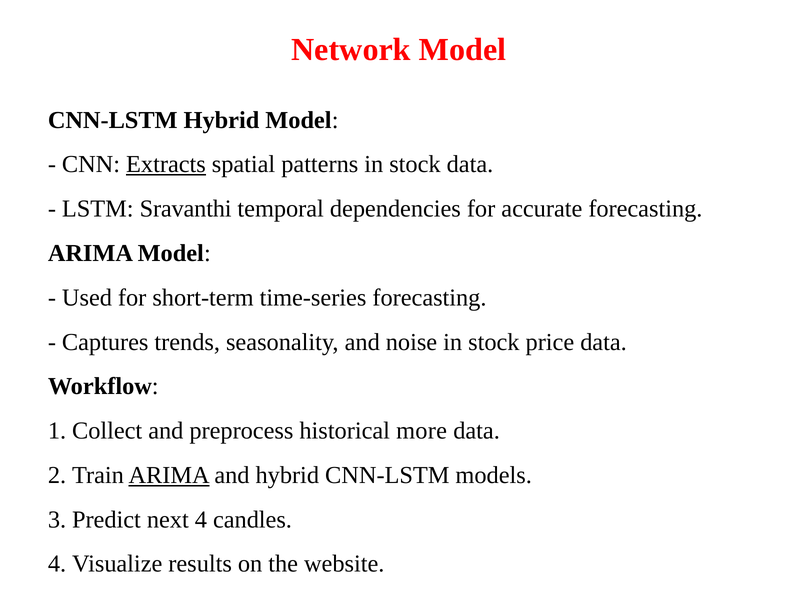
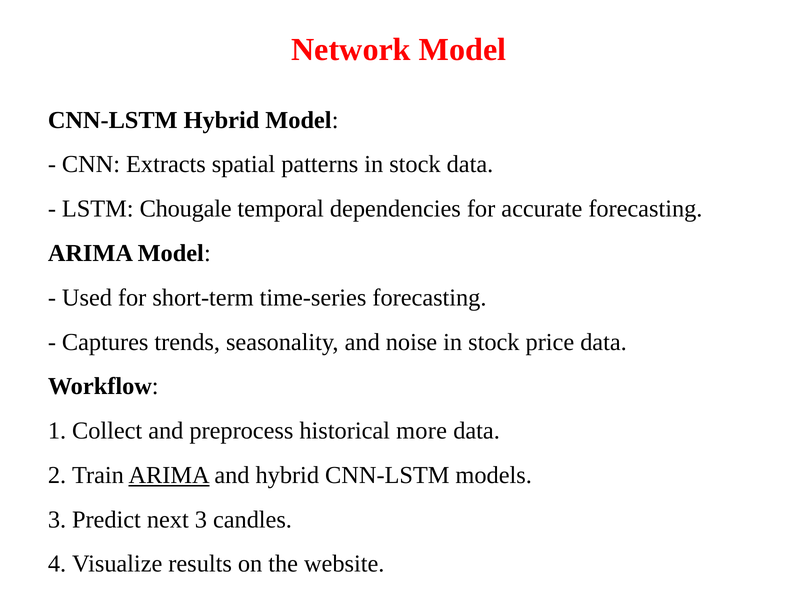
Extracts underline: present -> none
Sravanthi: Sravanthi -> Chougale
next 4: 4 -> 3
